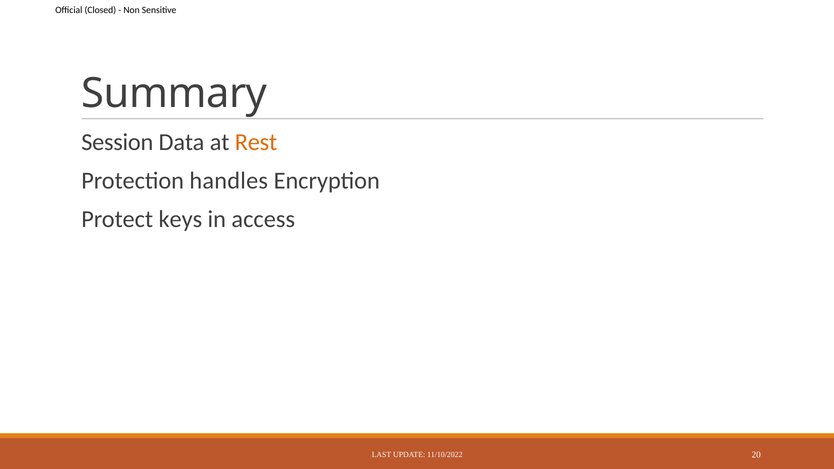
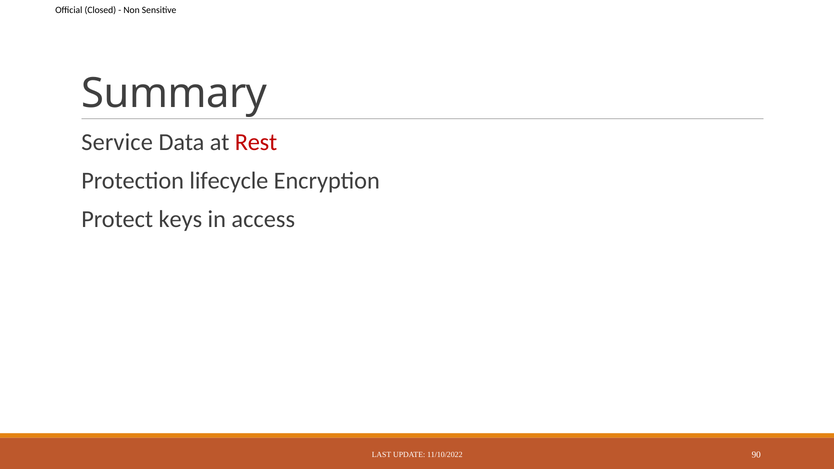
Session: Session -> Service
Rest colour: orange -> red
handles: handles -> lifecycle
20: 20 -> 90
